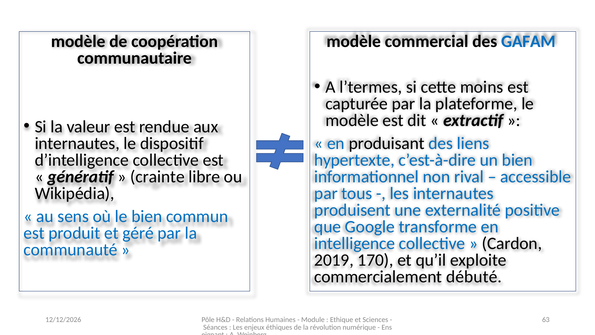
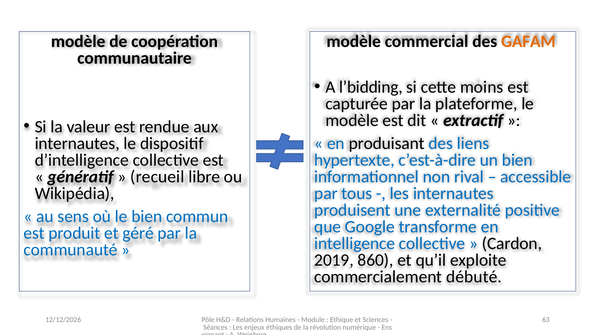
GAFAM colour: blue -> orange
l’termes: l’termes -> l’bidding
crainte: crainte -> recueil
170: 170 -> 860
